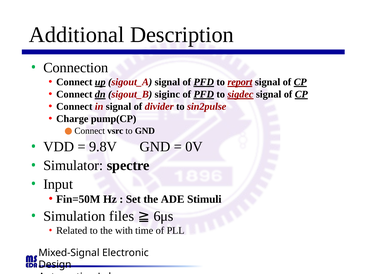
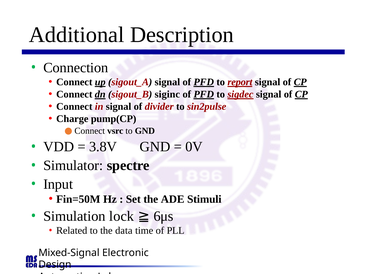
9.8V: 9.8V -> 3.8V
files: files -> lock
with: with -> data
